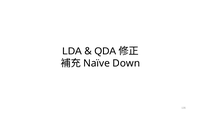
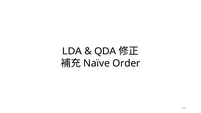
Down: Down -> Order
